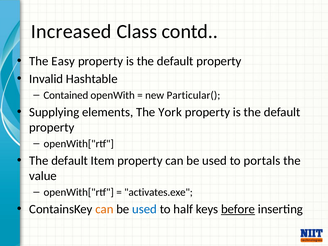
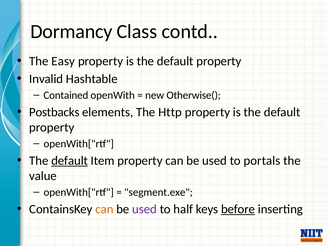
Increased: Increased -> Dormancy
Particular(: Particular( -> Otherwise(
Supplying: Supplying -> Postbacks
York: York -> Http
default at (70, 161) underline: none -> present
activates.exe: activates.exe -> segment.exe
used at (145, 209) colour: blue -> purple
